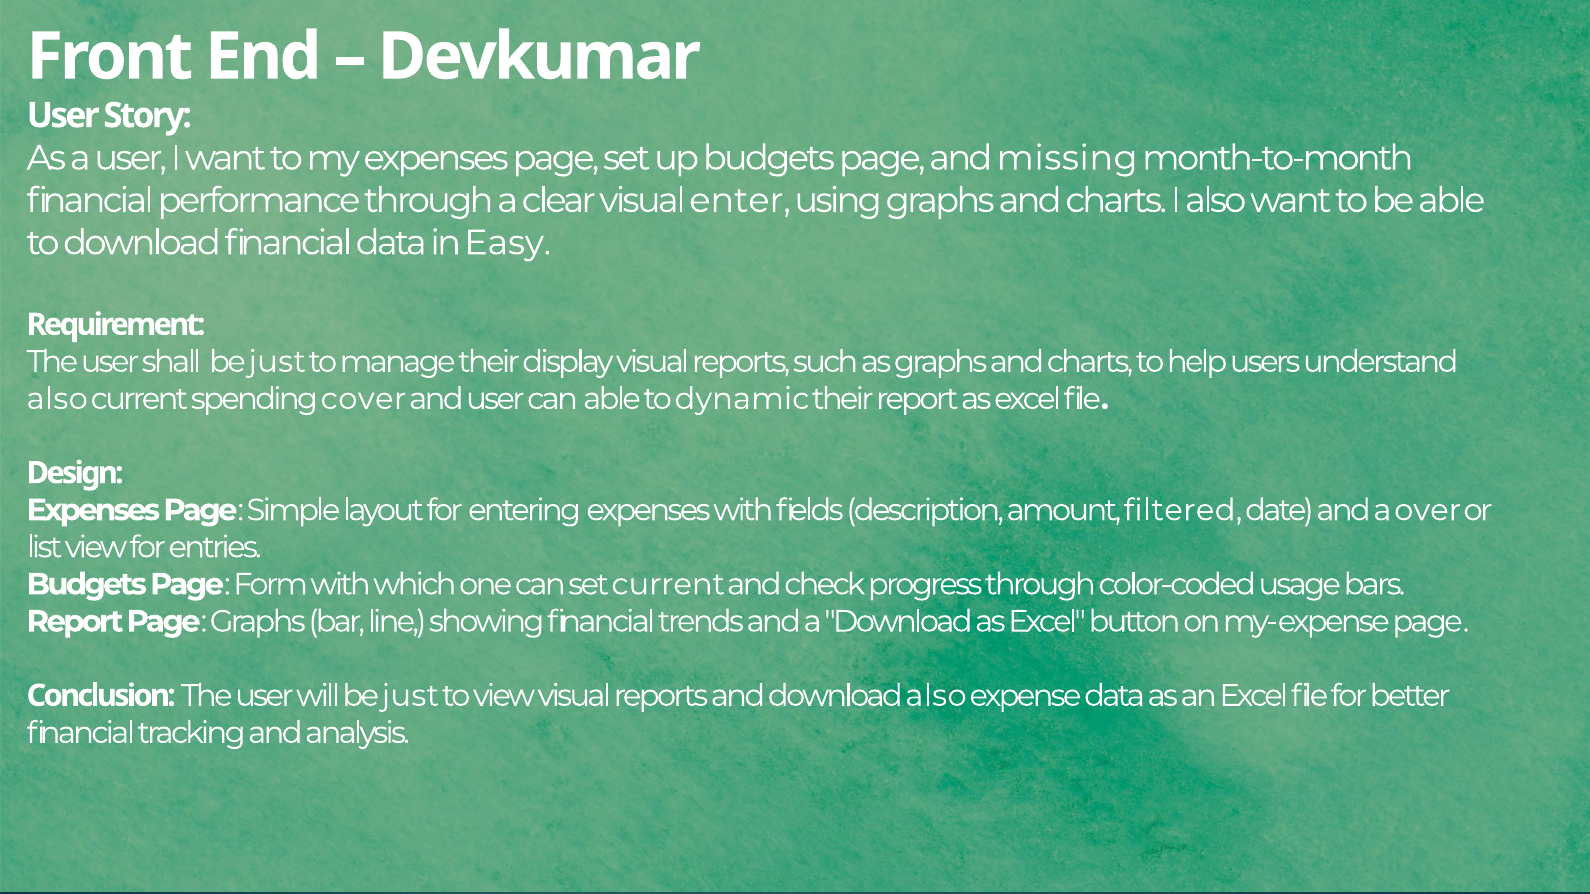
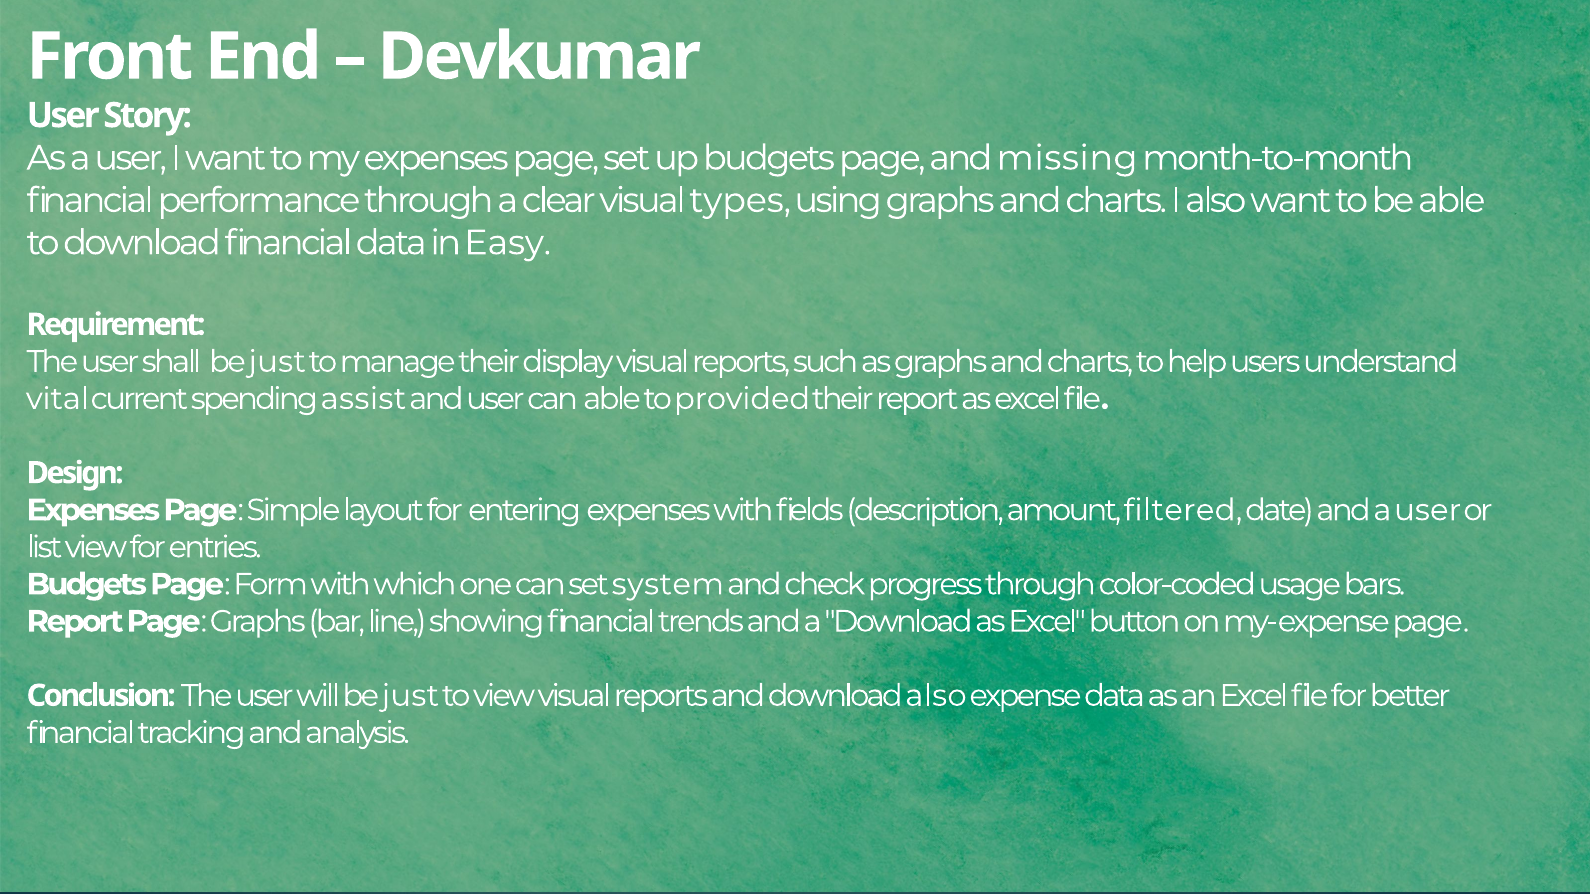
enter: enter -> types
also at (57, 399): also -> vital
cover: cover -> assist
dynamic: dynamic -> provided
and a over: over -> user
set current: current -> system
